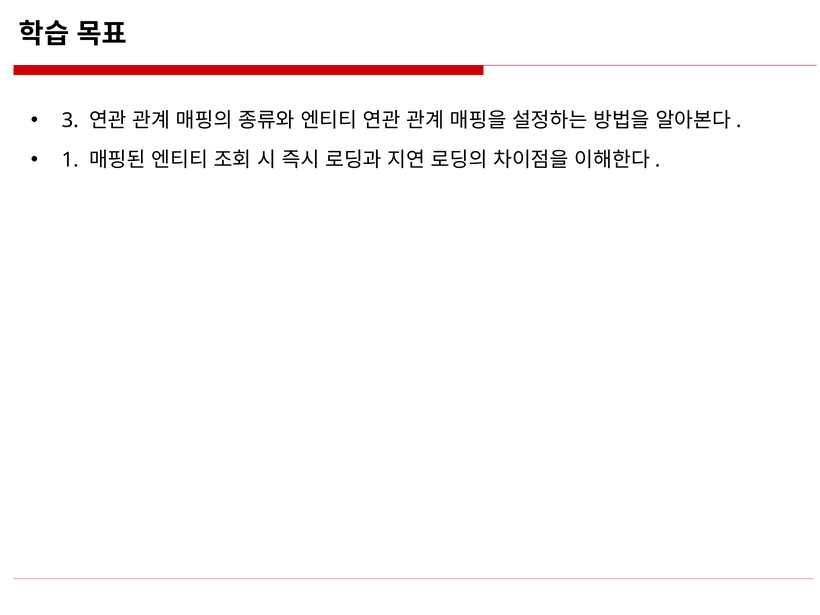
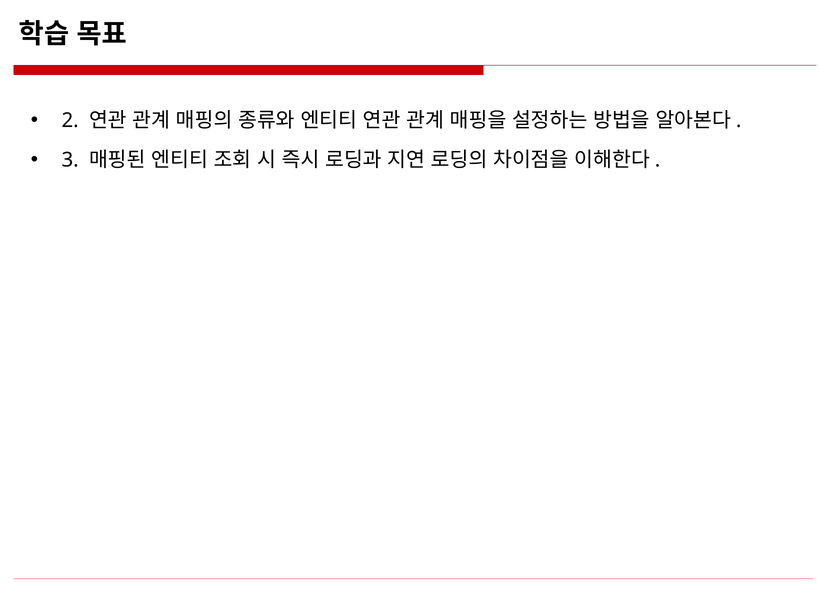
3: 3 -> 2
1: 1 -> 3
